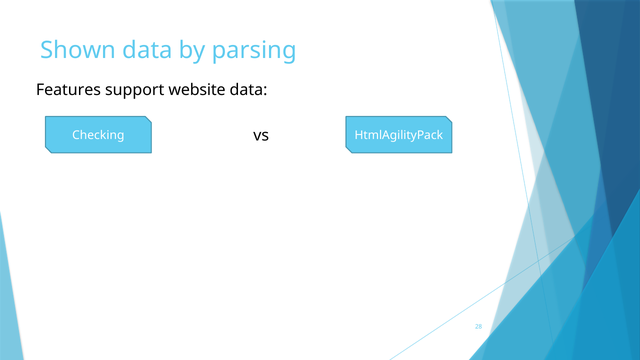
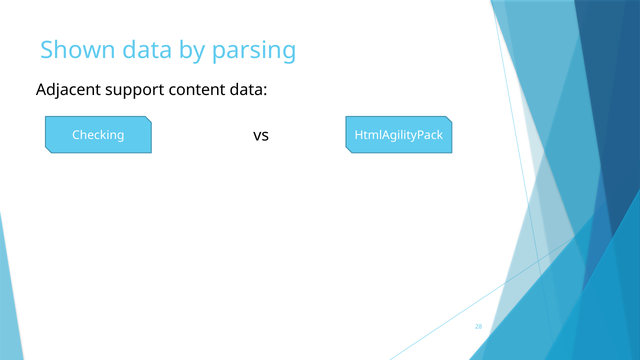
Features: Features -> Adjacent
website: website -> content
